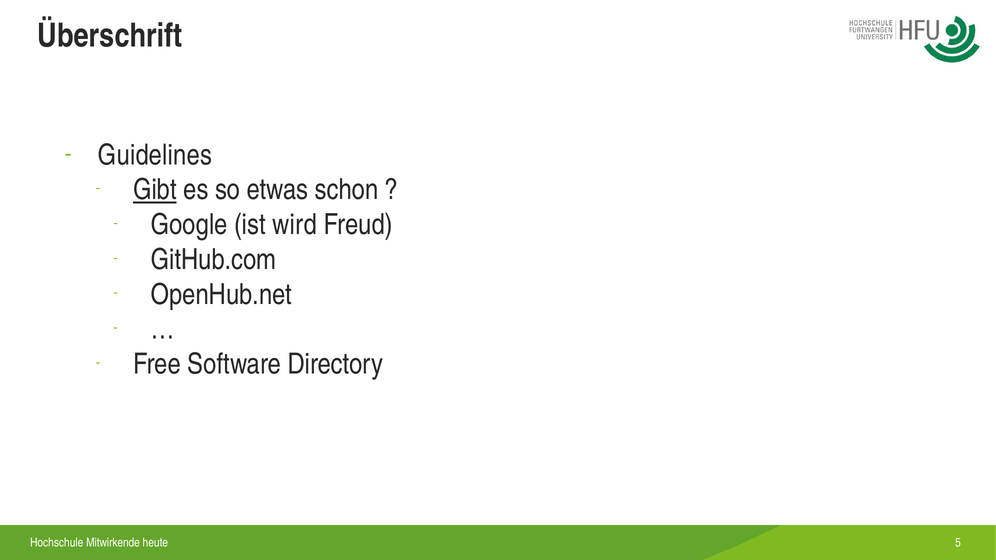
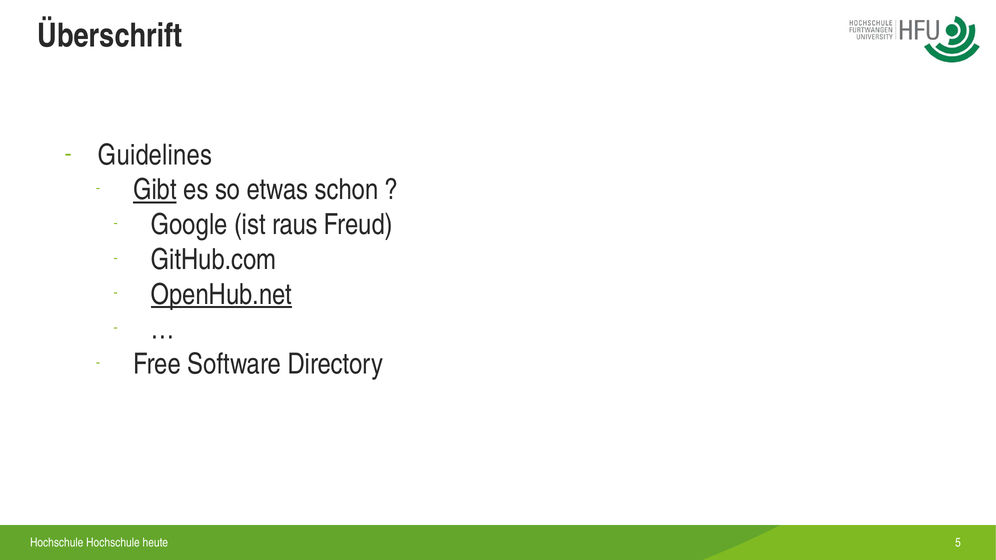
wird: wird -> raus
OpenHub.net underline: none -> present
Hochschule Mitwirkende: Mitwirkende -> Hochschule
